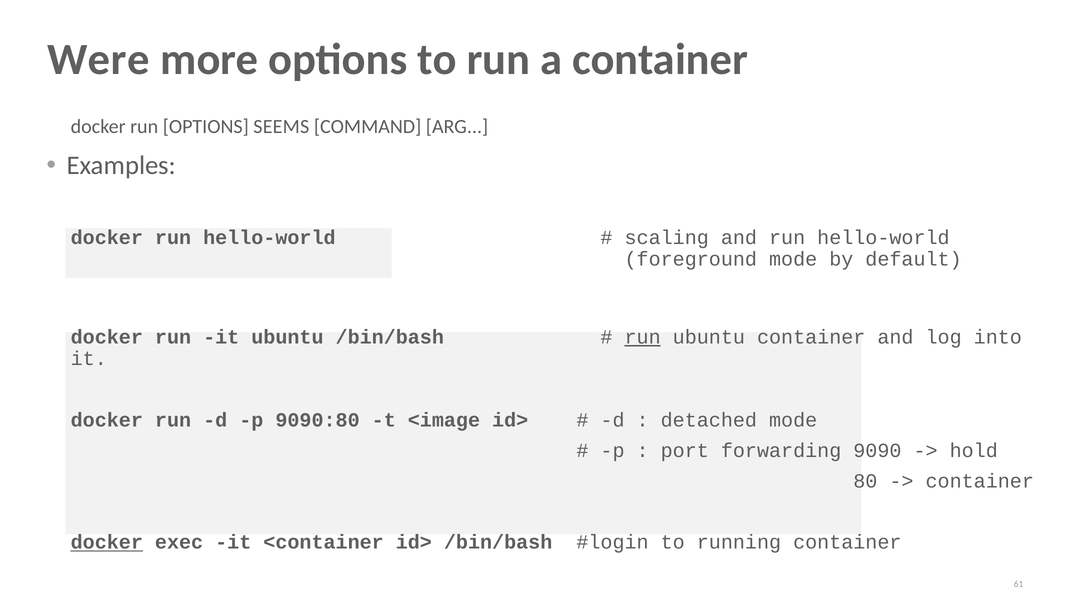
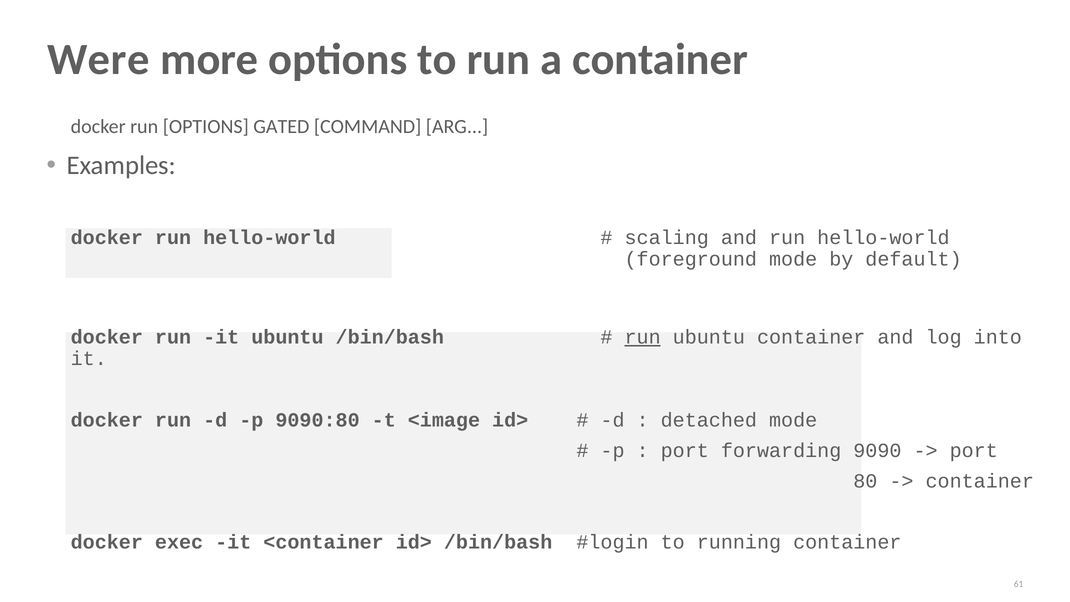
SEEMS: SEEMS -> GATED
hold at (974, 451): hold -> port
docker at (107, 542) underline: present -> none
